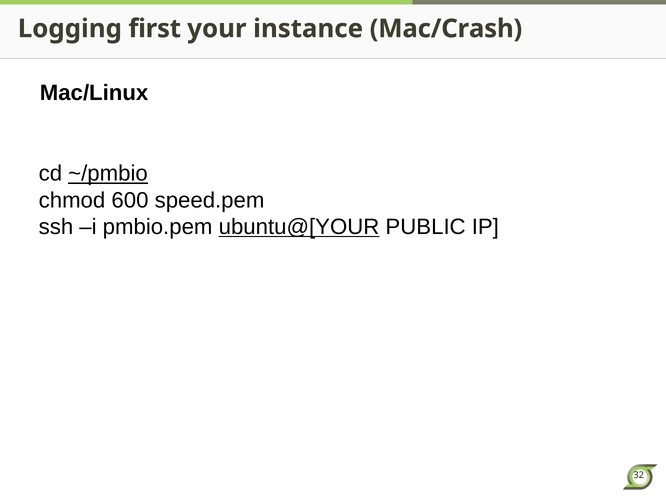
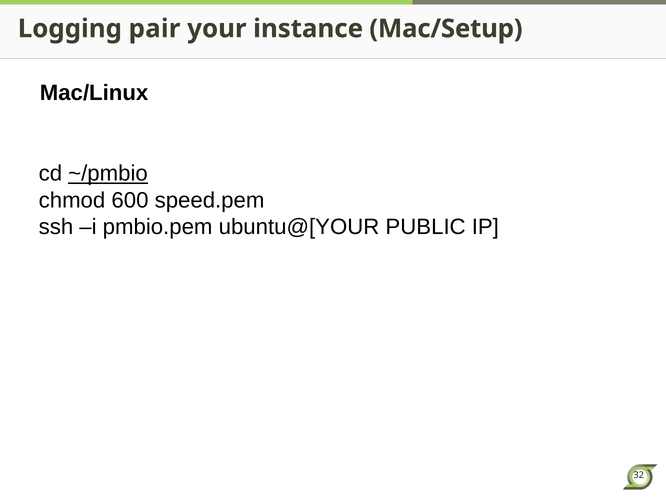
first: first -> pair
Mac/Crash: Mac/Crash -> Mac/Setup
ubuntu@[YOUR underline: present -> none
